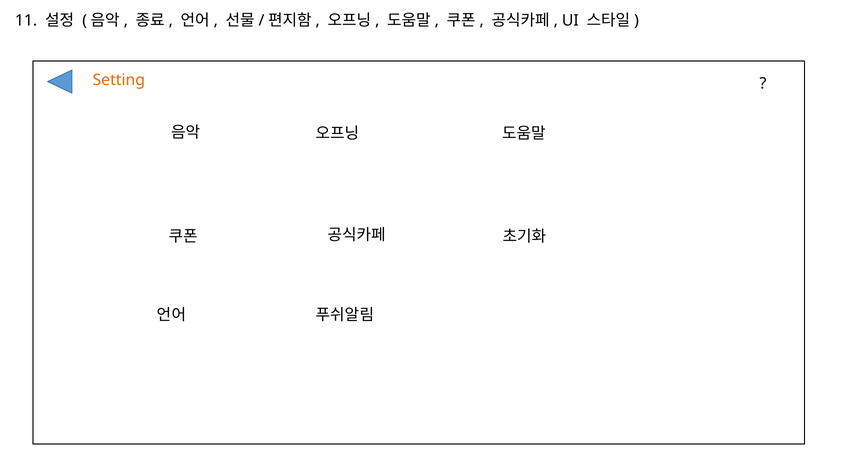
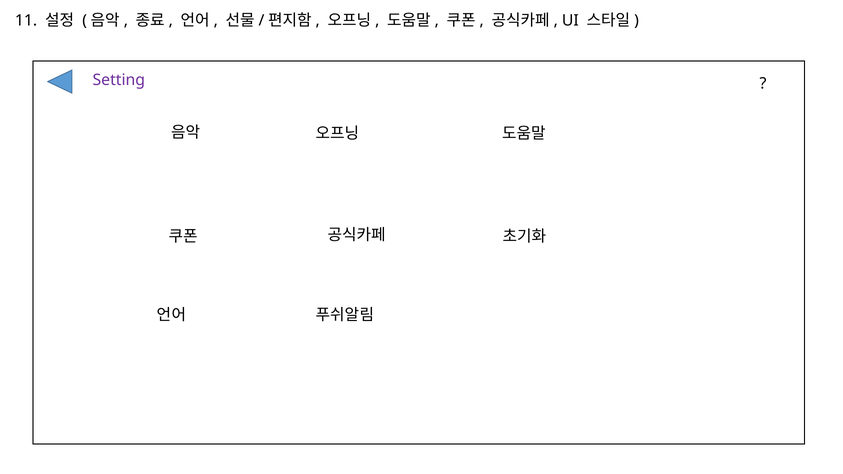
Setting colour: orange -> purple
